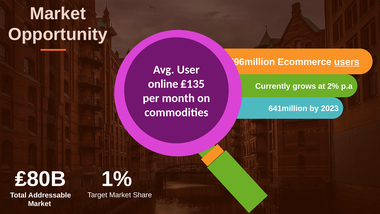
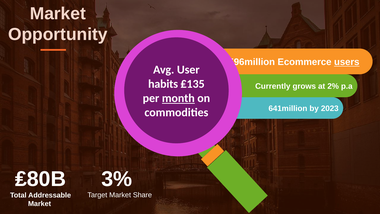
online: online -> habits
month underline: none -> present
1%: 1% -> 3%
